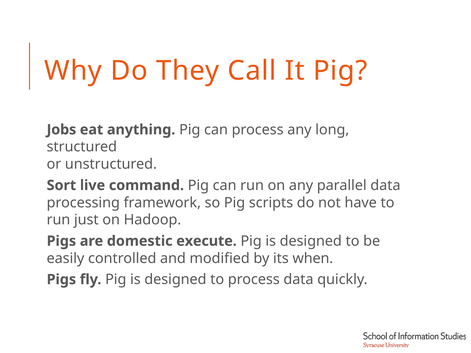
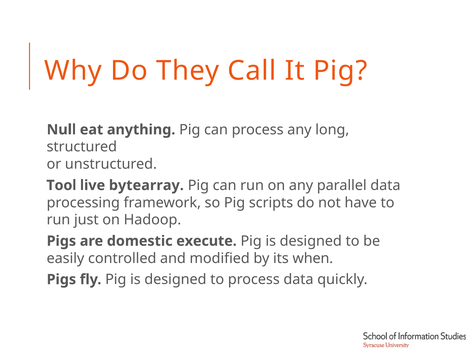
Jobs: Jobs -> Null
Sort: Sort -> Tool
command: command -> bytearray
